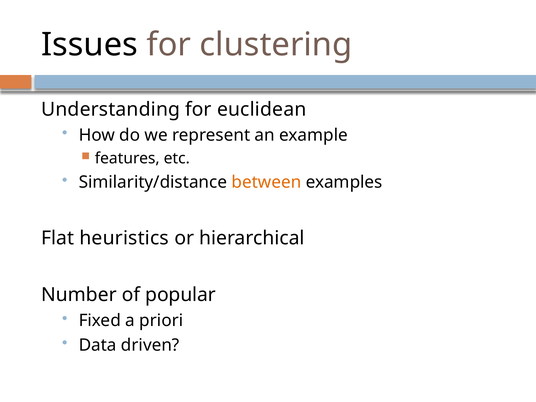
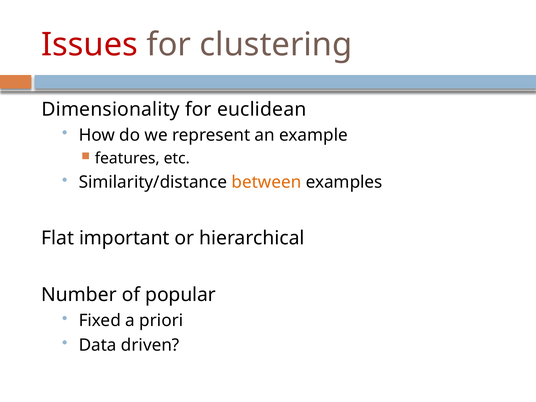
Issues colour: black -> red
Understanding: Understanding -> Dimensionality
heuristics: heuristics -> important
